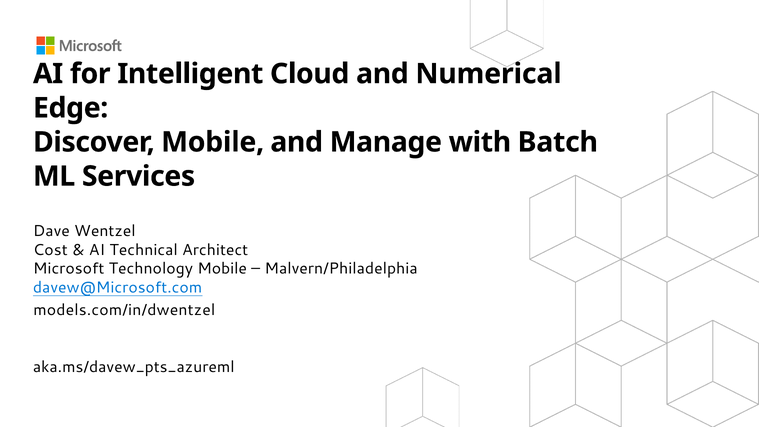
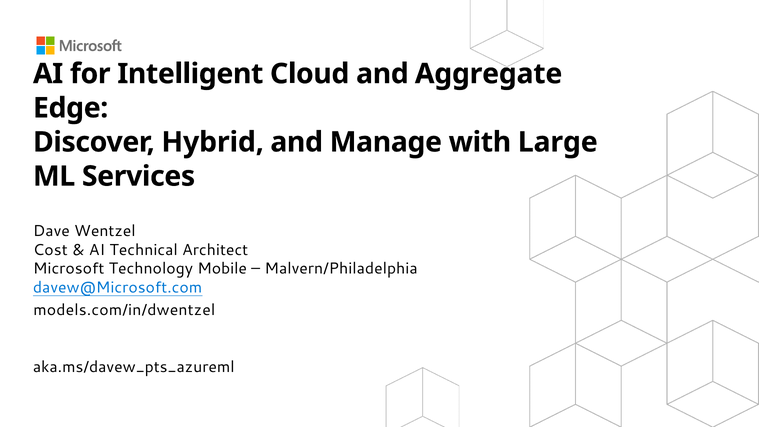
Numerical: Numerical -> Aggregate
Discover Mobile: Mobile -> Hybrid
Batch: Batch -> Large
